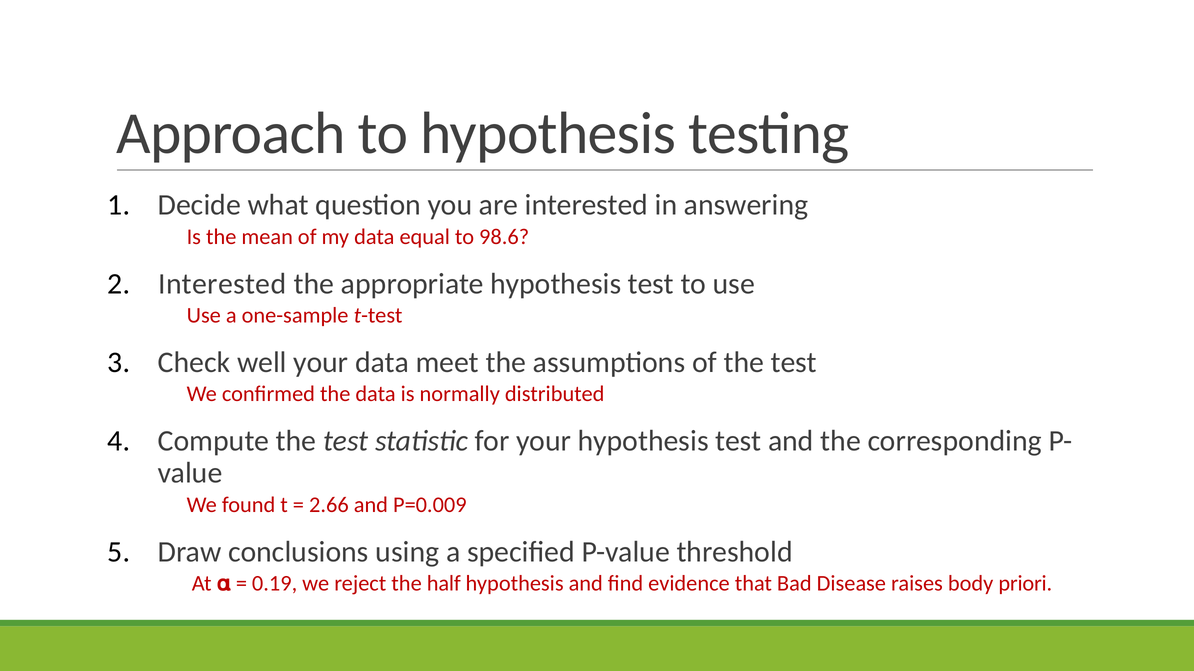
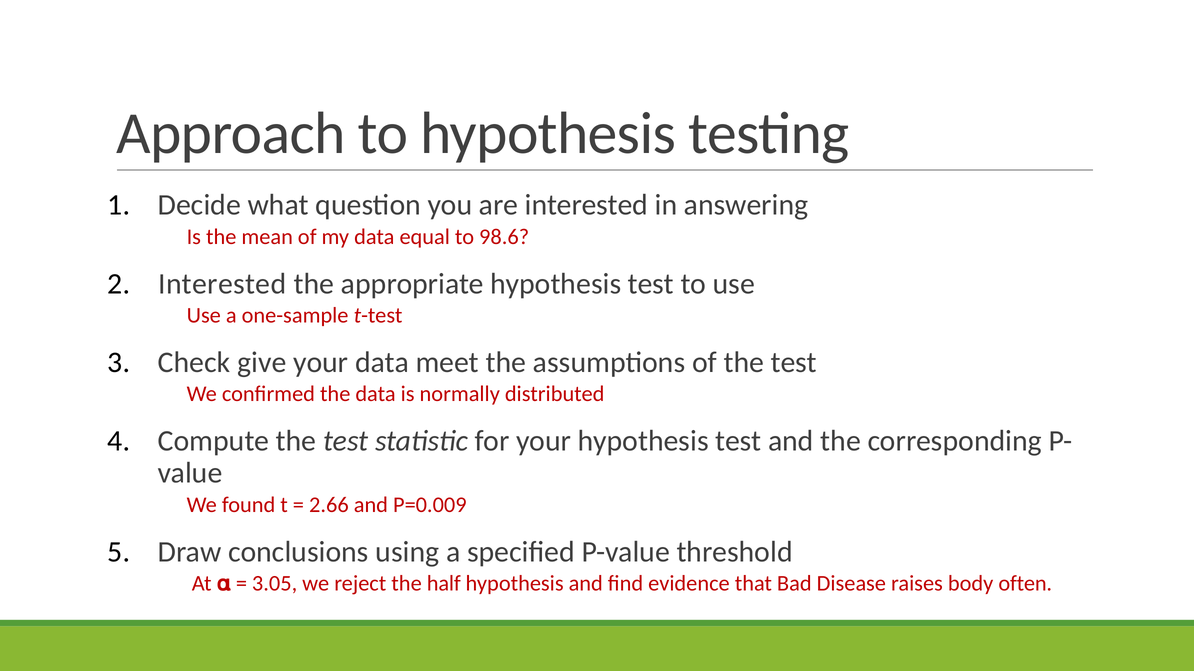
well: well -> give
0.19: 0.19 -> 3.05
priori: priori -> often
